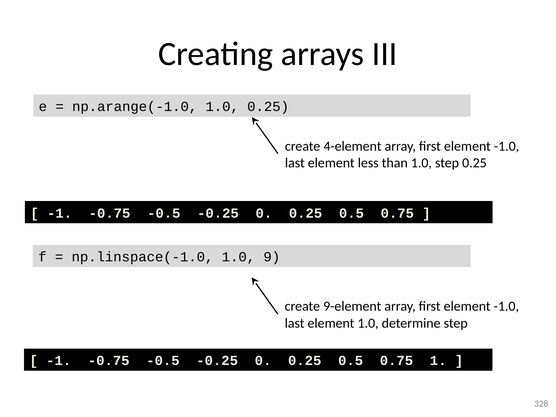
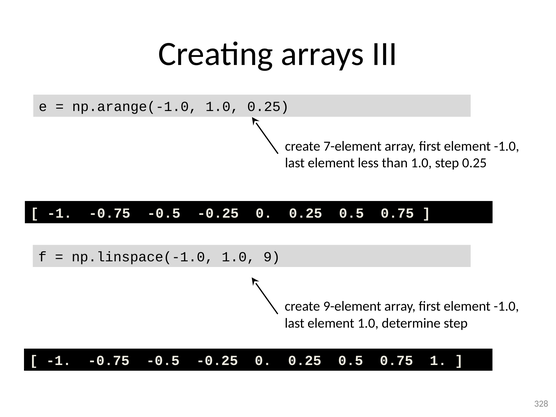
4-element: 4-element -> 7-element
